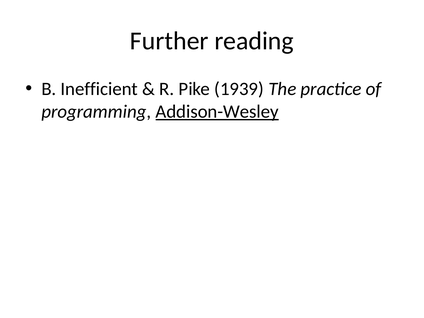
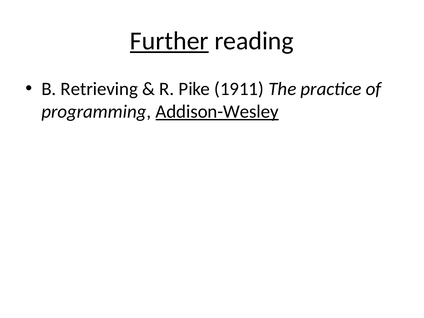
Further underline: none -> present
Inefficient: Inefficient -> Retrieving
1939: 1939 -> 1911
